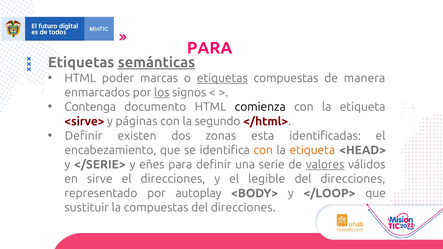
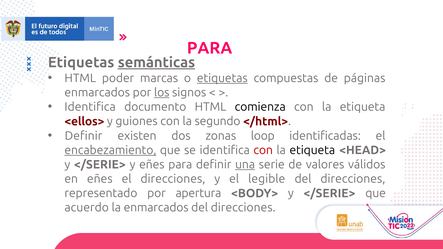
manera: manera -> páginas
Contenga at (90, 107): Contenga -> Identifica
<sirve>: <sirve> -> <ellos>
páginas: páginas -> guiones
esta: esta -> loop
encabezamiento underline: none -> present
con at (263, 150) colour: orange -> red
etiqueta at (312, 150) colour: orange -> black
una underline: none -> present
valores underline: present -> none
en sirve: sirve -> eñes
autoplay: autoplay -> apertura
<BODY> y </LOOP>: </LOOP> -> </SERIE>
sustituir: sustituir -> acuerdo
la compuestas: compuestas -> enmarcados
